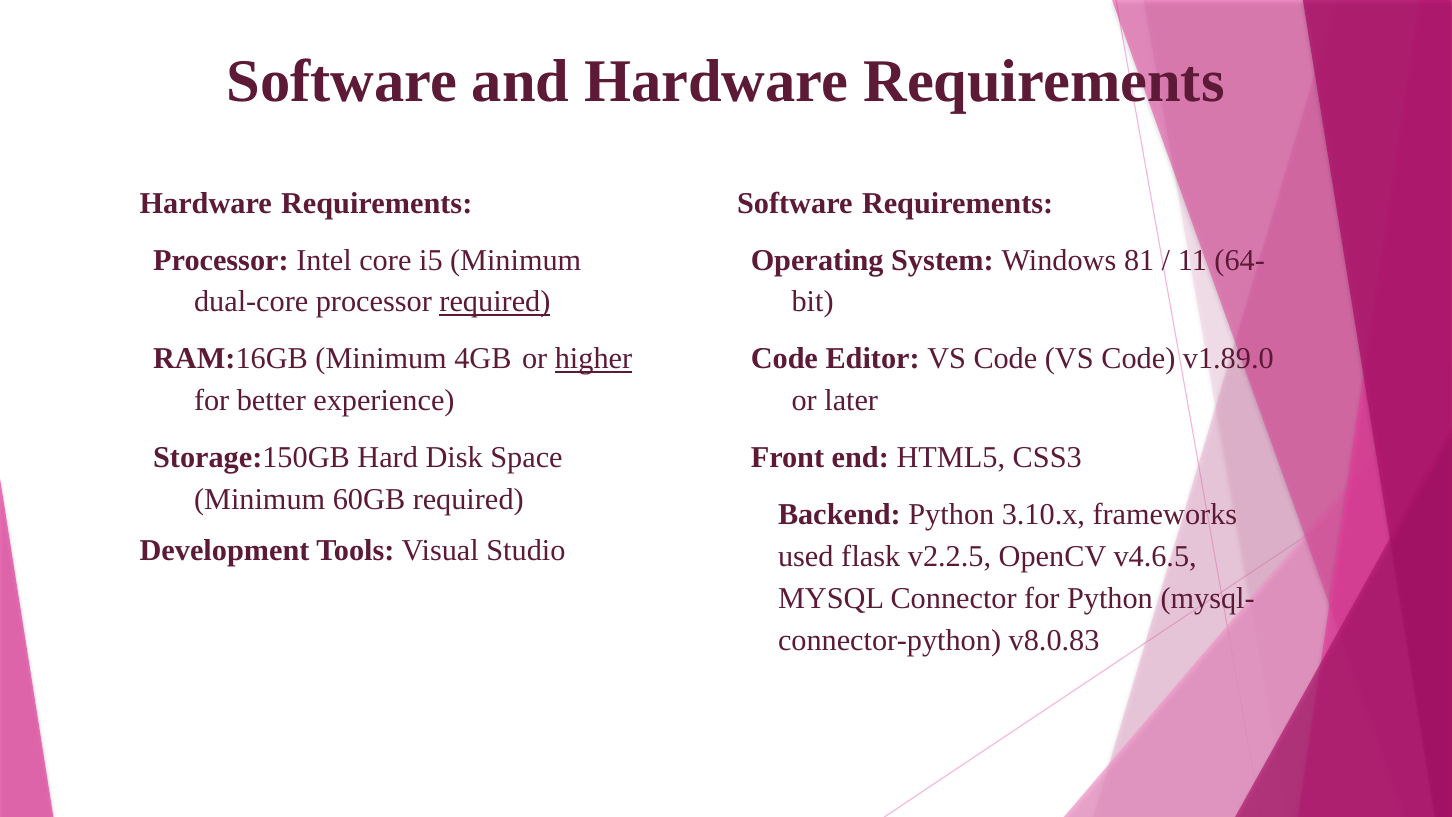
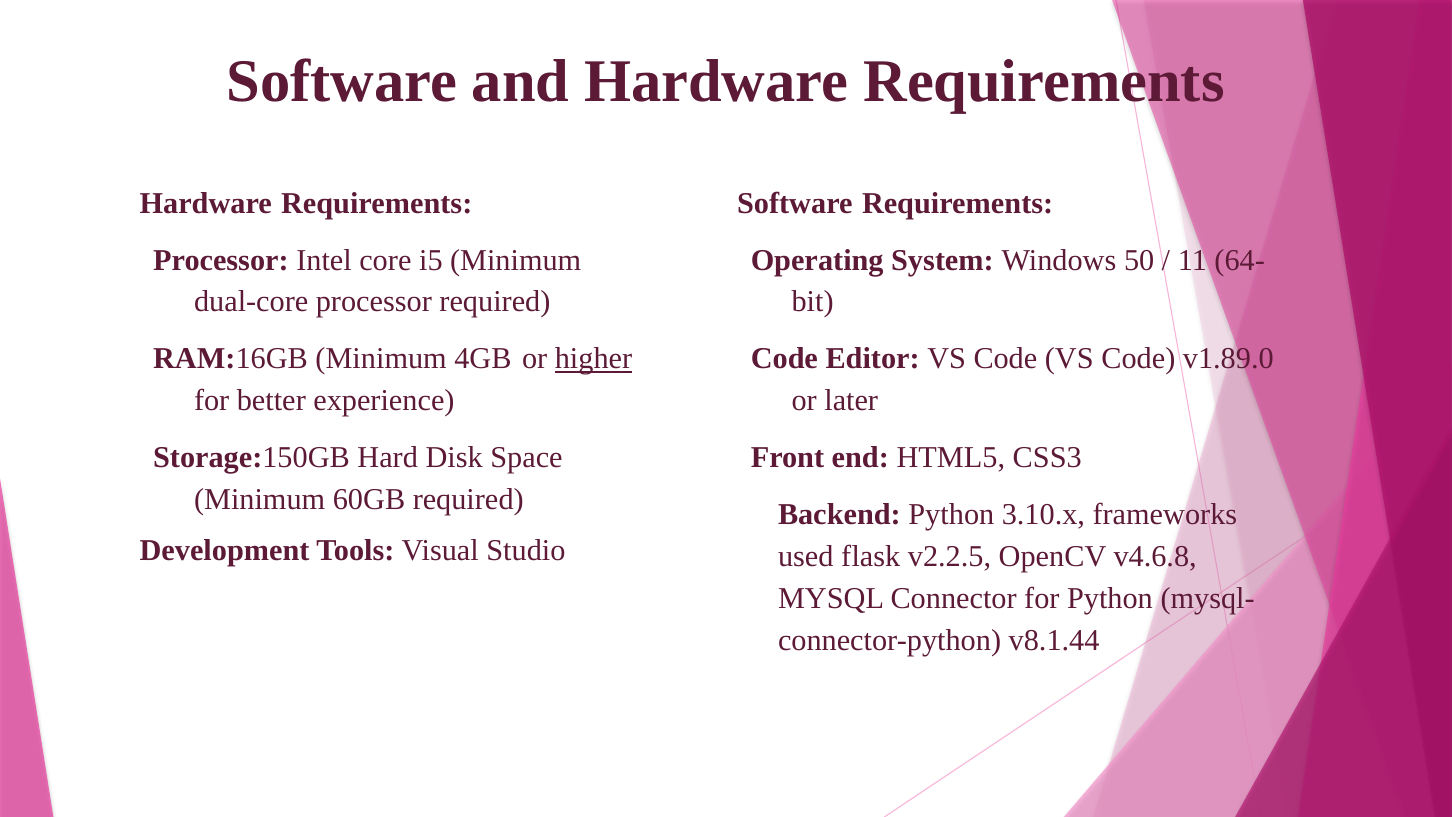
81: 81 -> 50
required at (495, 302) underline: present -> none
v4.6.5: v4.6.5 -> v4.6.8
v8.0.83: v8.0.83 -> v8.1.44
